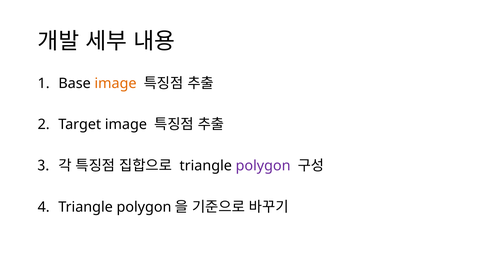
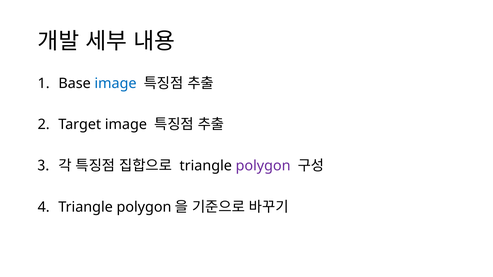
image at (115, 83) colour: orange -> blue
